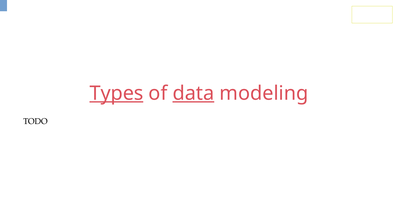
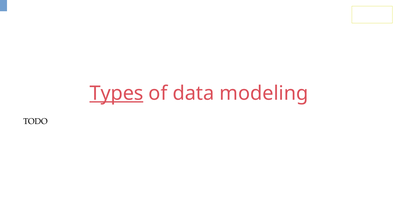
data underline: present -> none
